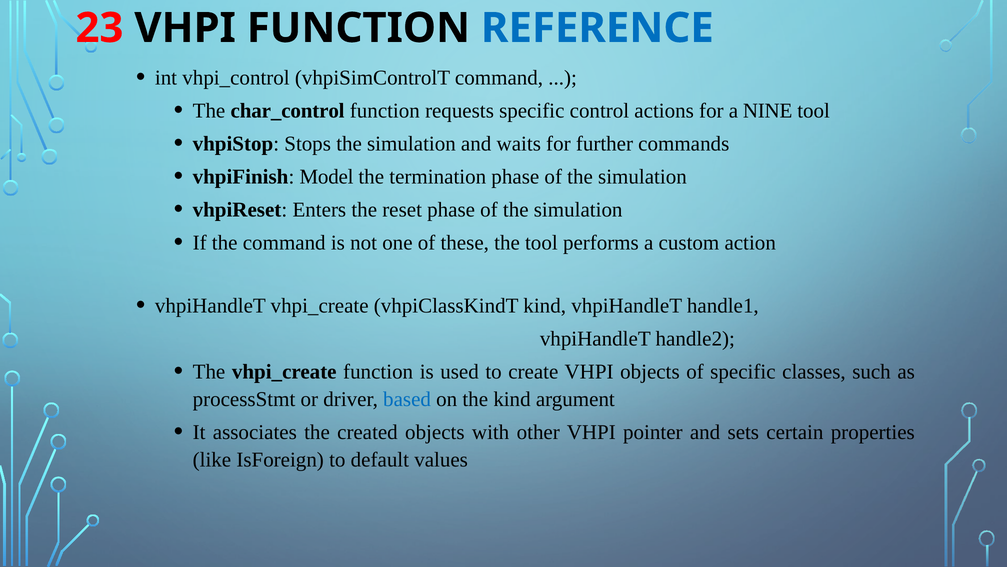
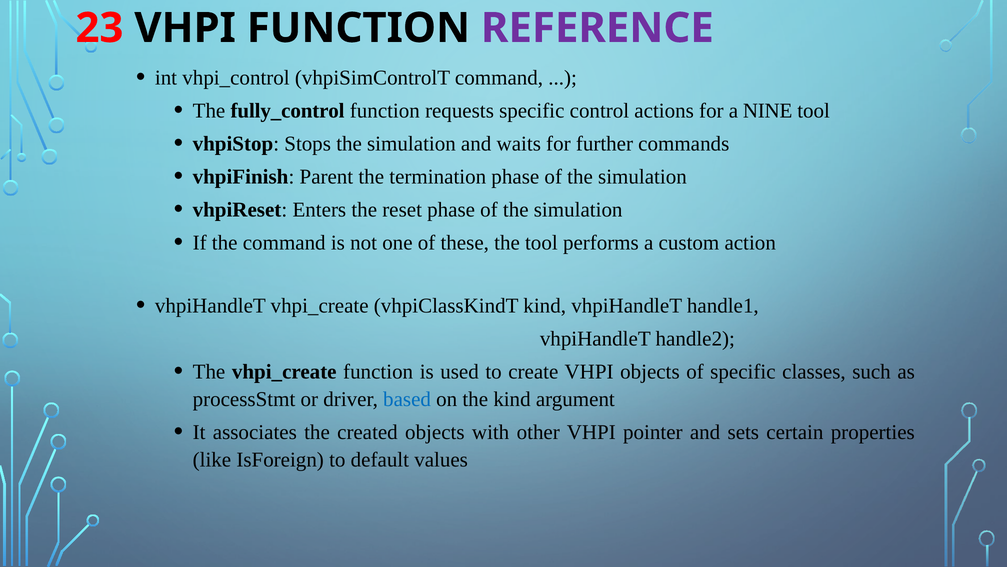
REFERENCE colour: blue -> purple
char_control: char_control -> fully_control
Model: Model -> Parent
